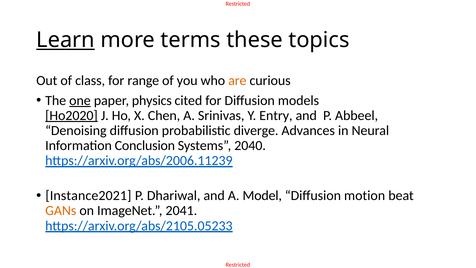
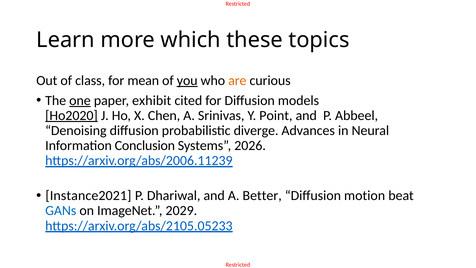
Learn underline: present -> none
terms: terms -> which
range: range -> mean
you underline: none -> present
physics: physics -> exhibit
Entry: Entry -> Point
2040: 2040 -> 2026
Model: Model -> Better
GANs colour: orange -> blue
2041: 2041 -> 2029
